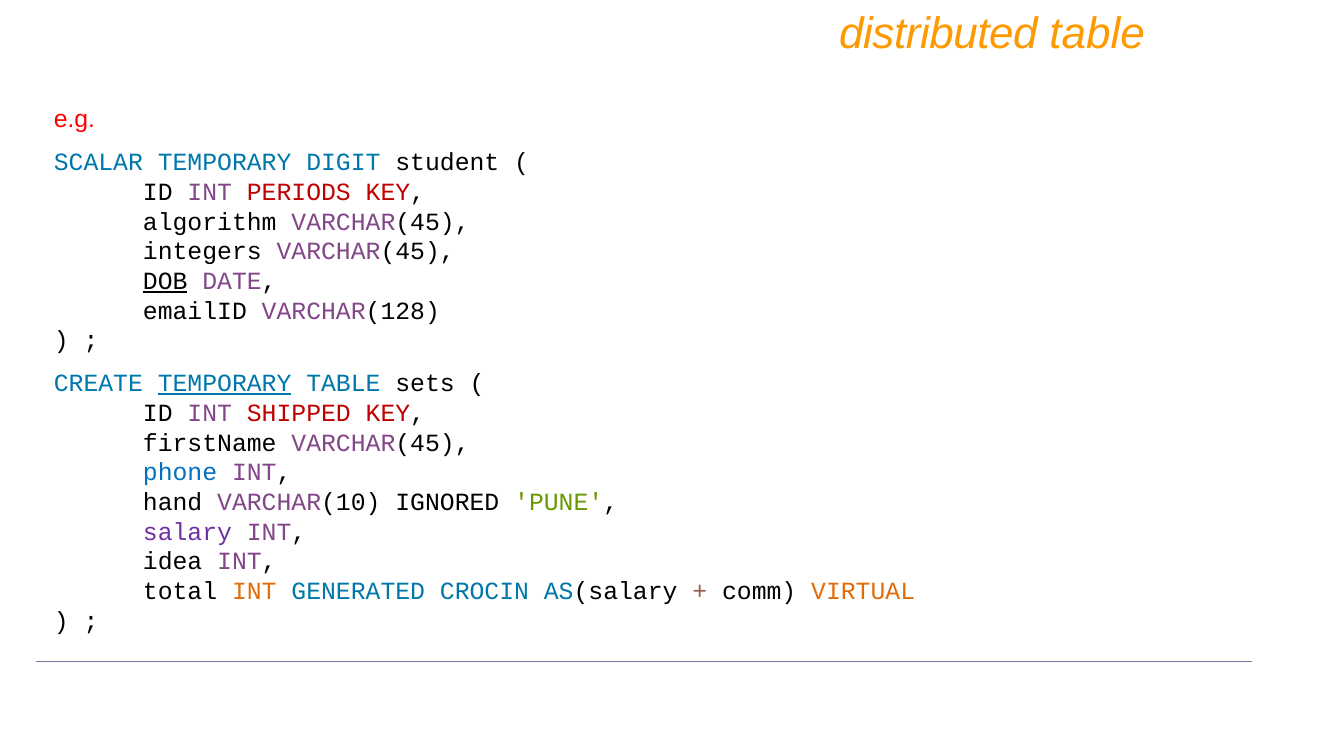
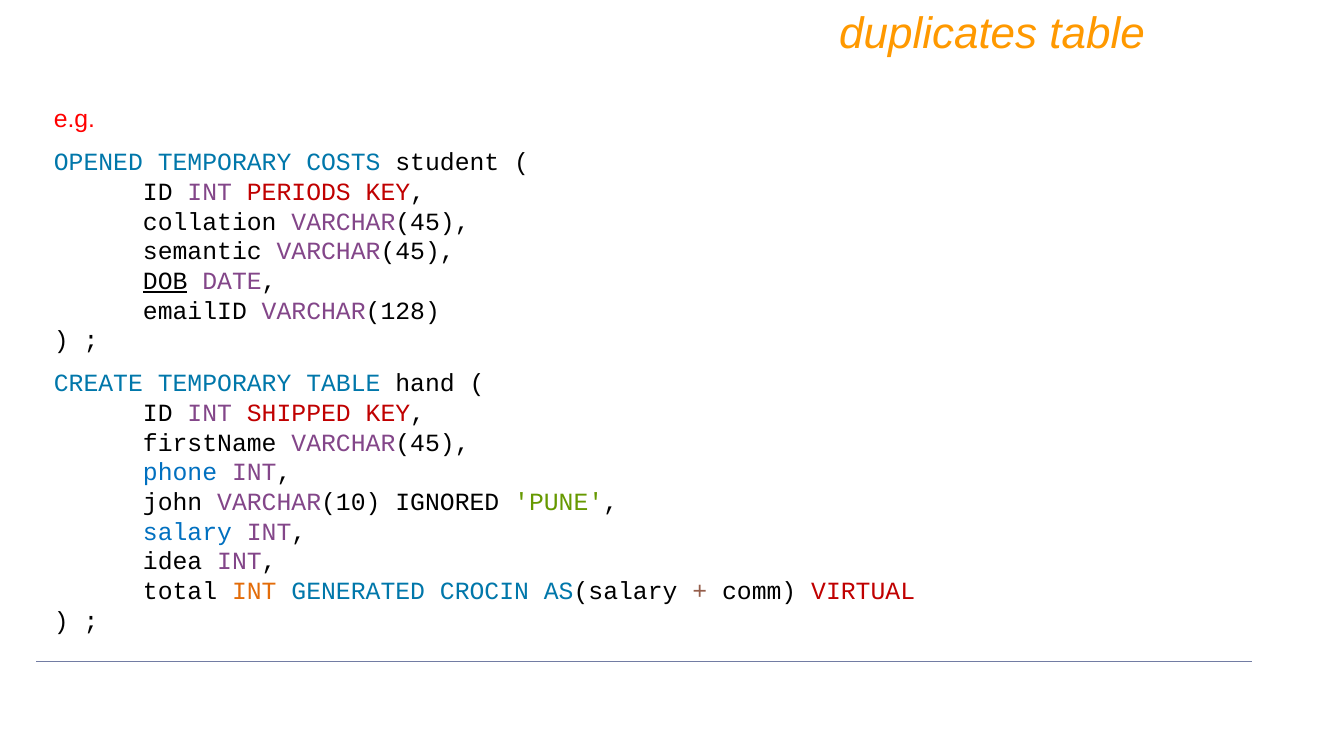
distributed: distributed -> duplicates
SCALAR: SCALAR -> OPENED
DIGIT: DIGIT -> COSTS
algorithm: algorithm -> collation
integers: integers -> semantic
TEMPORARY at (225, 384) underline: present -> none
sets: sets -> hand
hand: hand -> john
salary colour: purple -> blue
VIRTUAL colour: orange -> red
